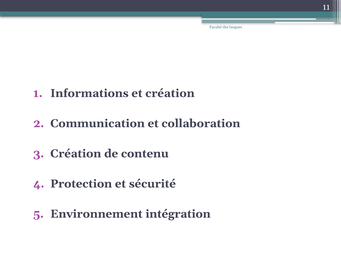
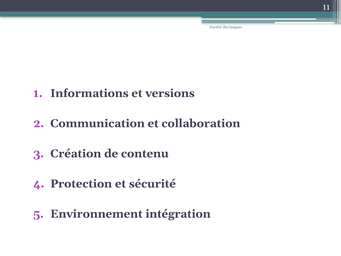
et création: création -> versions
